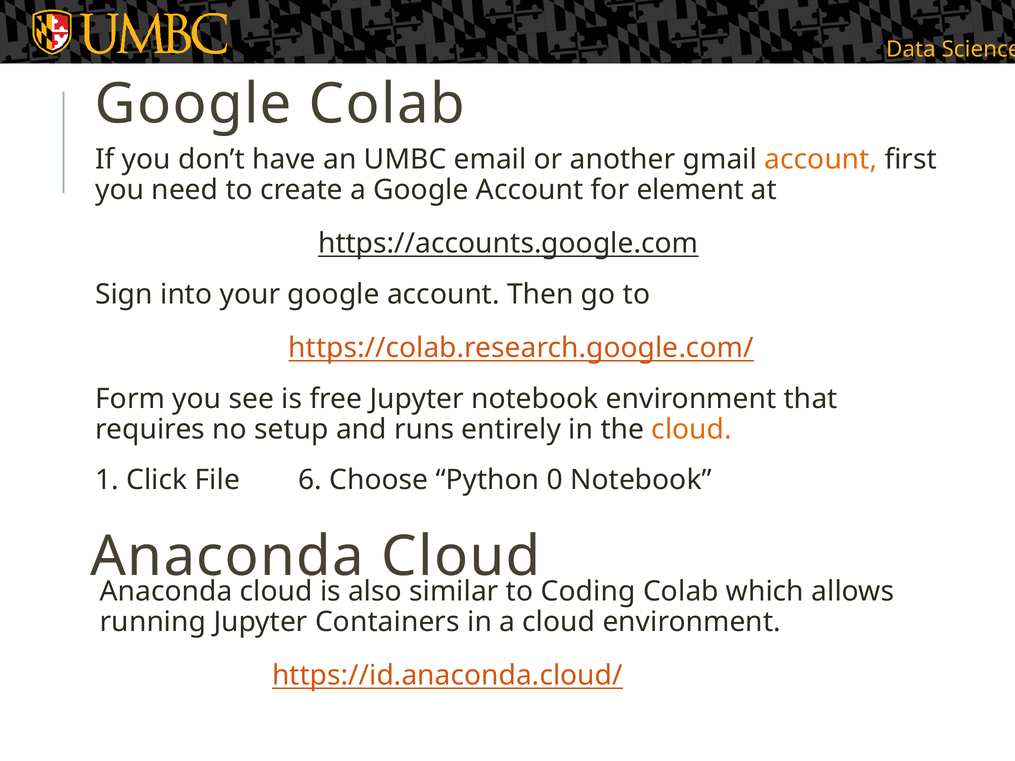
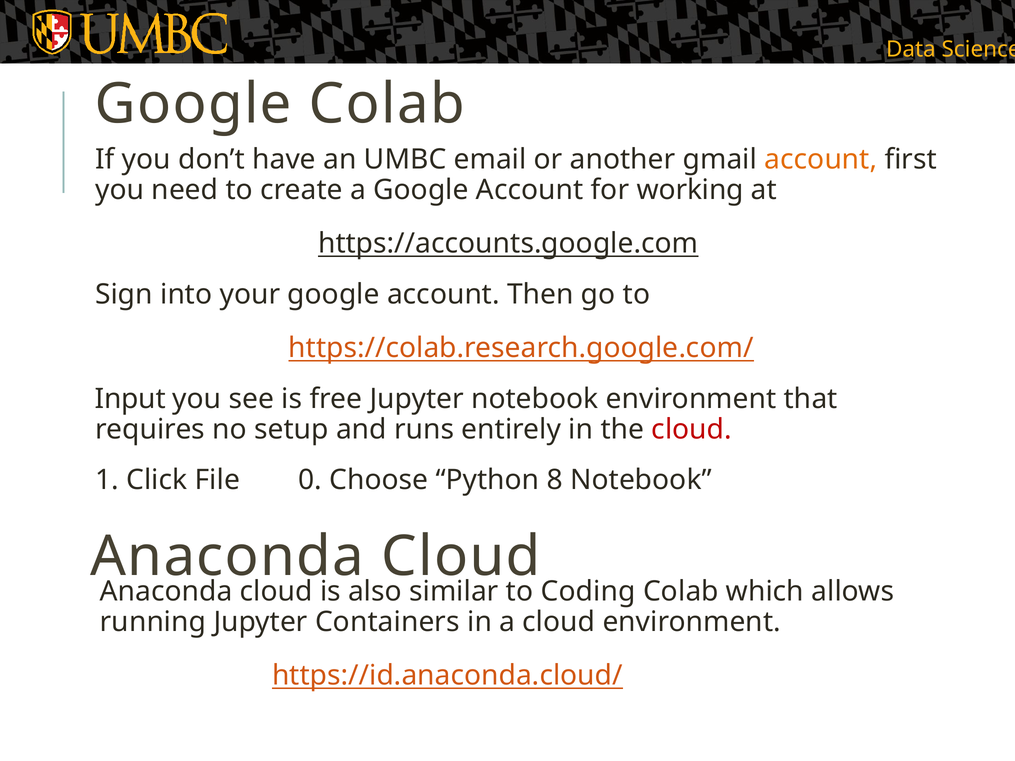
element: element -> working
Form: Form -> Input
cloud at (692, 430) colour: orange -> red
6: 6 -> 0
0: 0 -> 8
